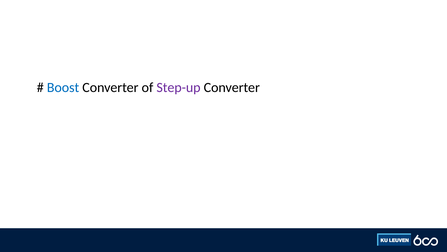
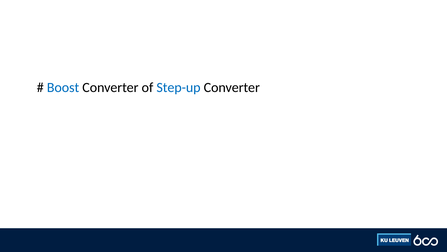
Step-up colour: purple -> blue
